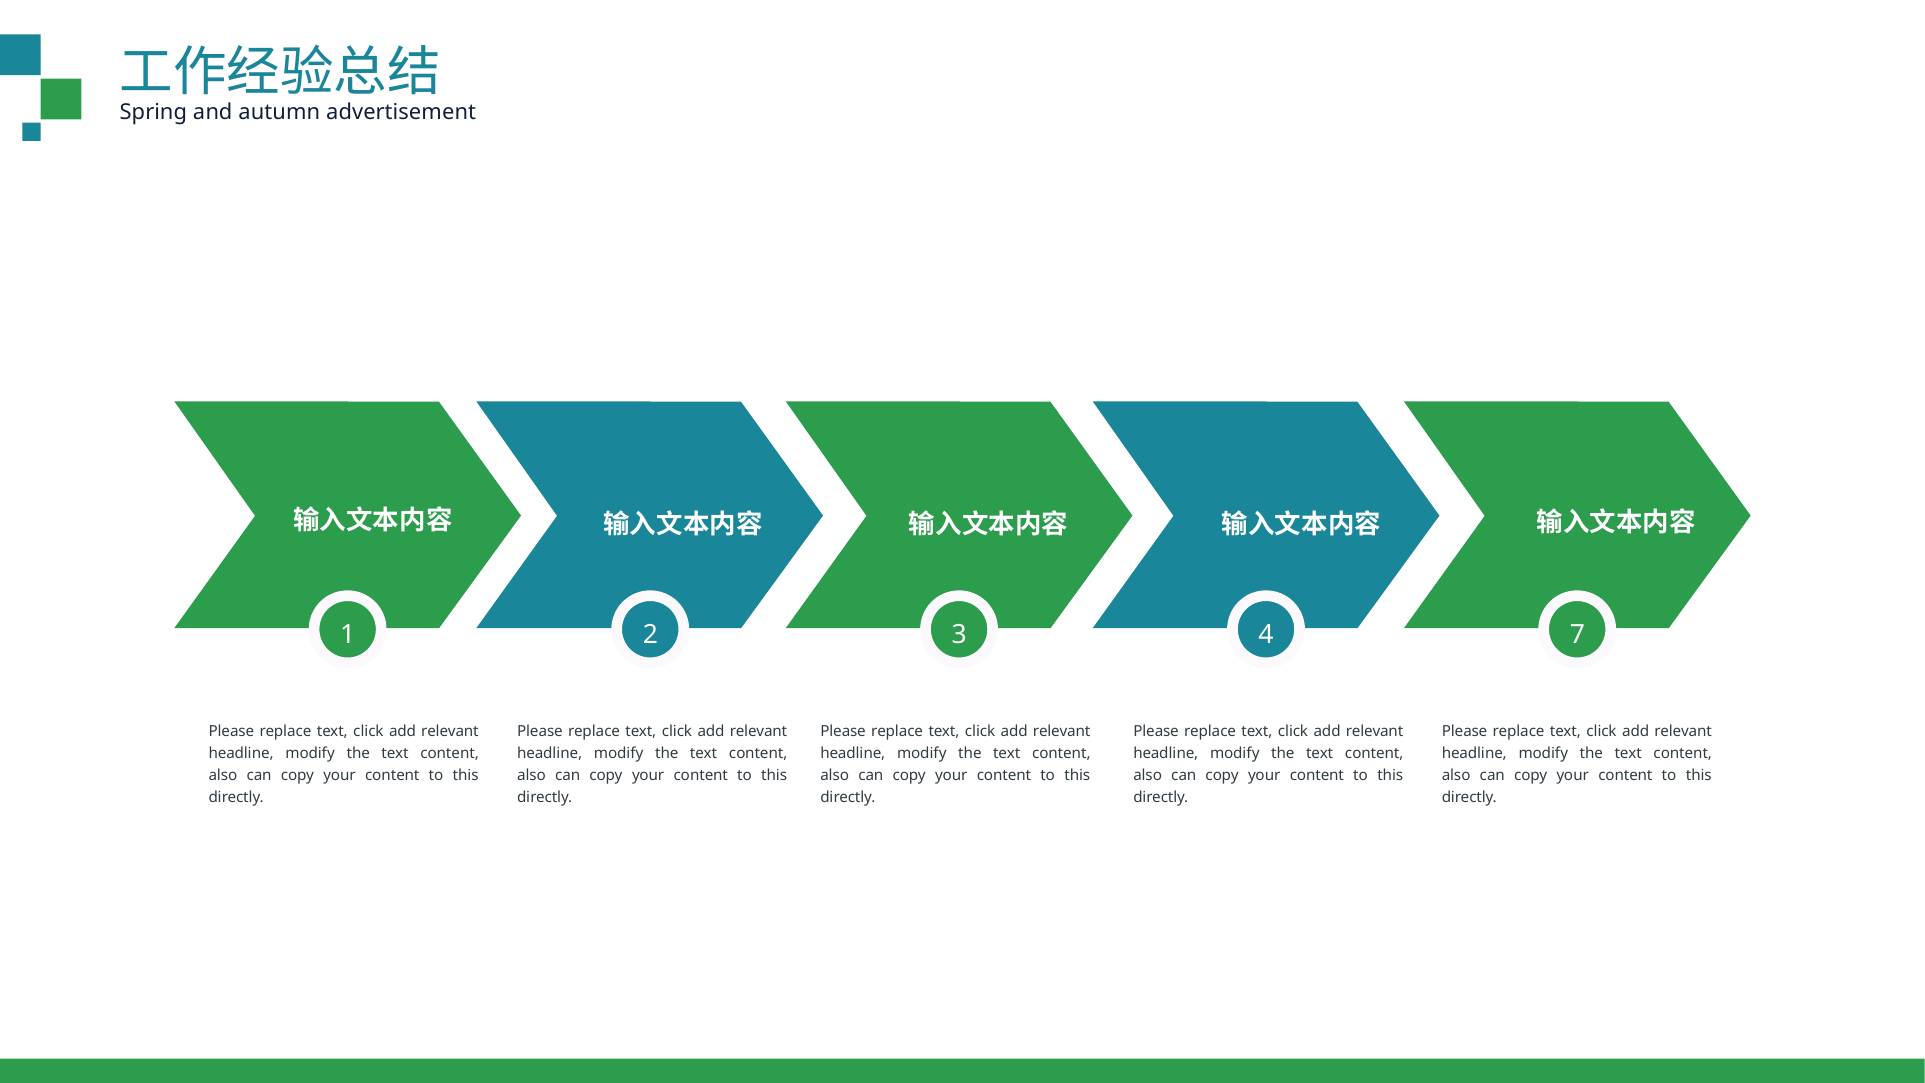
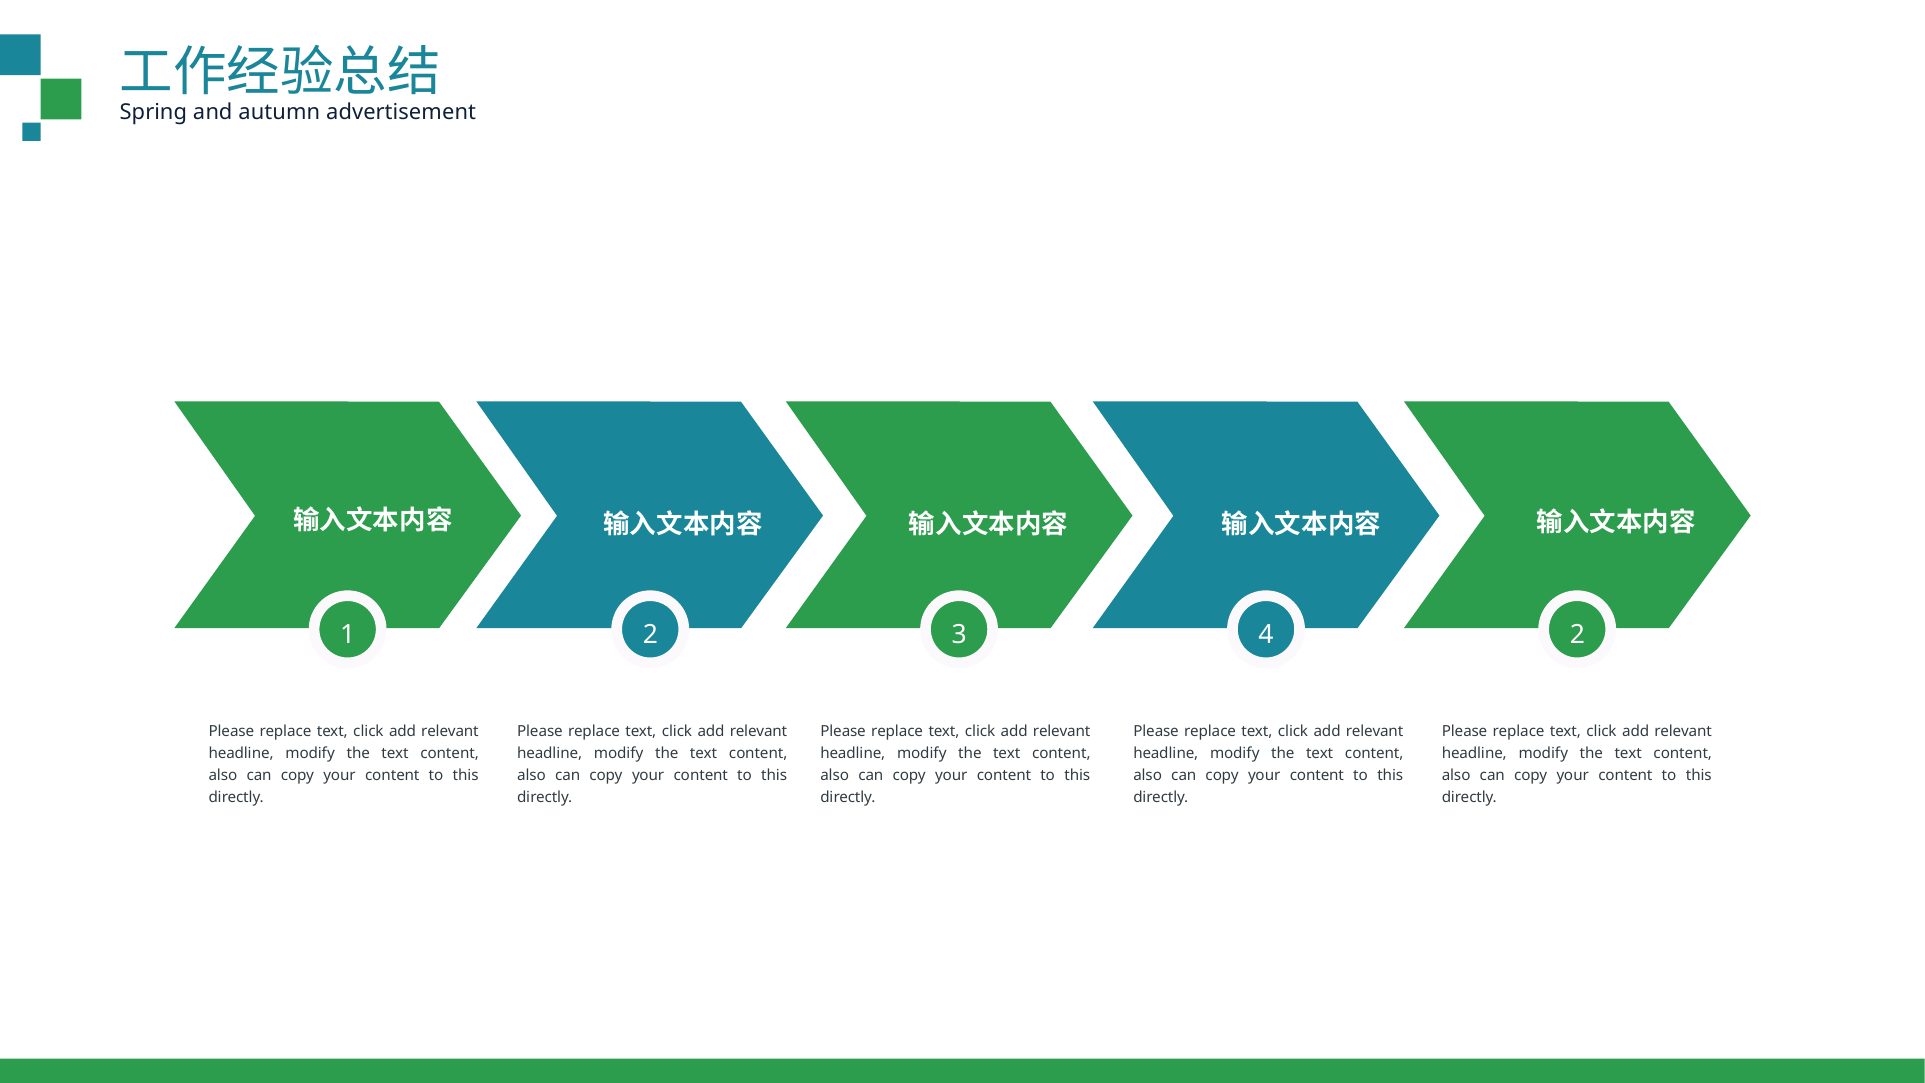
4 7: 7 -> 2
